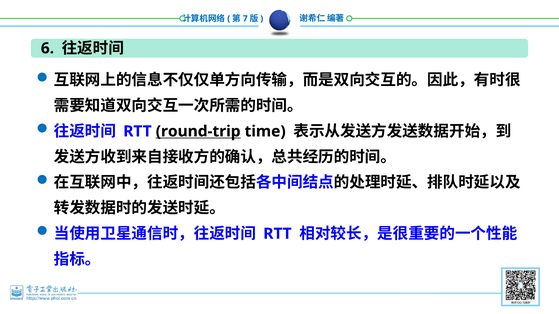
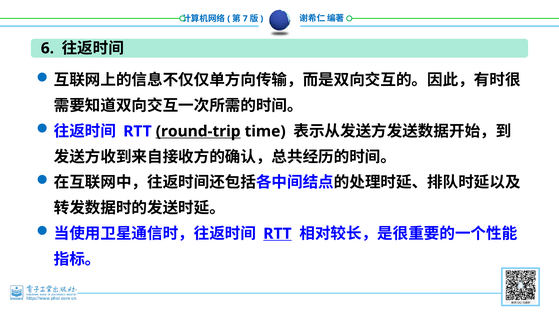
RTT at (277, 234) underline: none -> present
